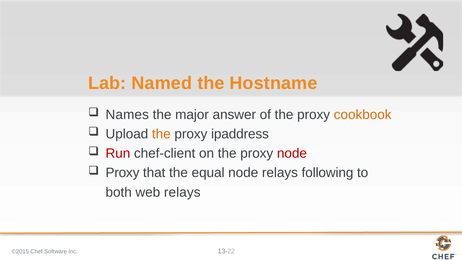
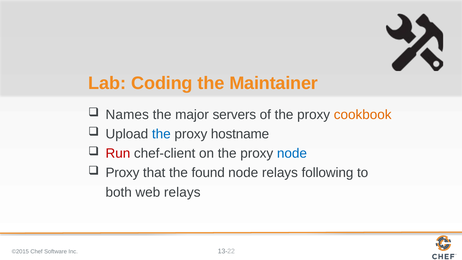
Named: Named -> Coding
Hostname: Hostname -> Maintainer
answer: answer -> servers
the at (161, 134) colour: orange -> blue
ipaddress: ipaddress -> hostname
node at (292, 153) colour: red -> blue
equal: equal -> found
